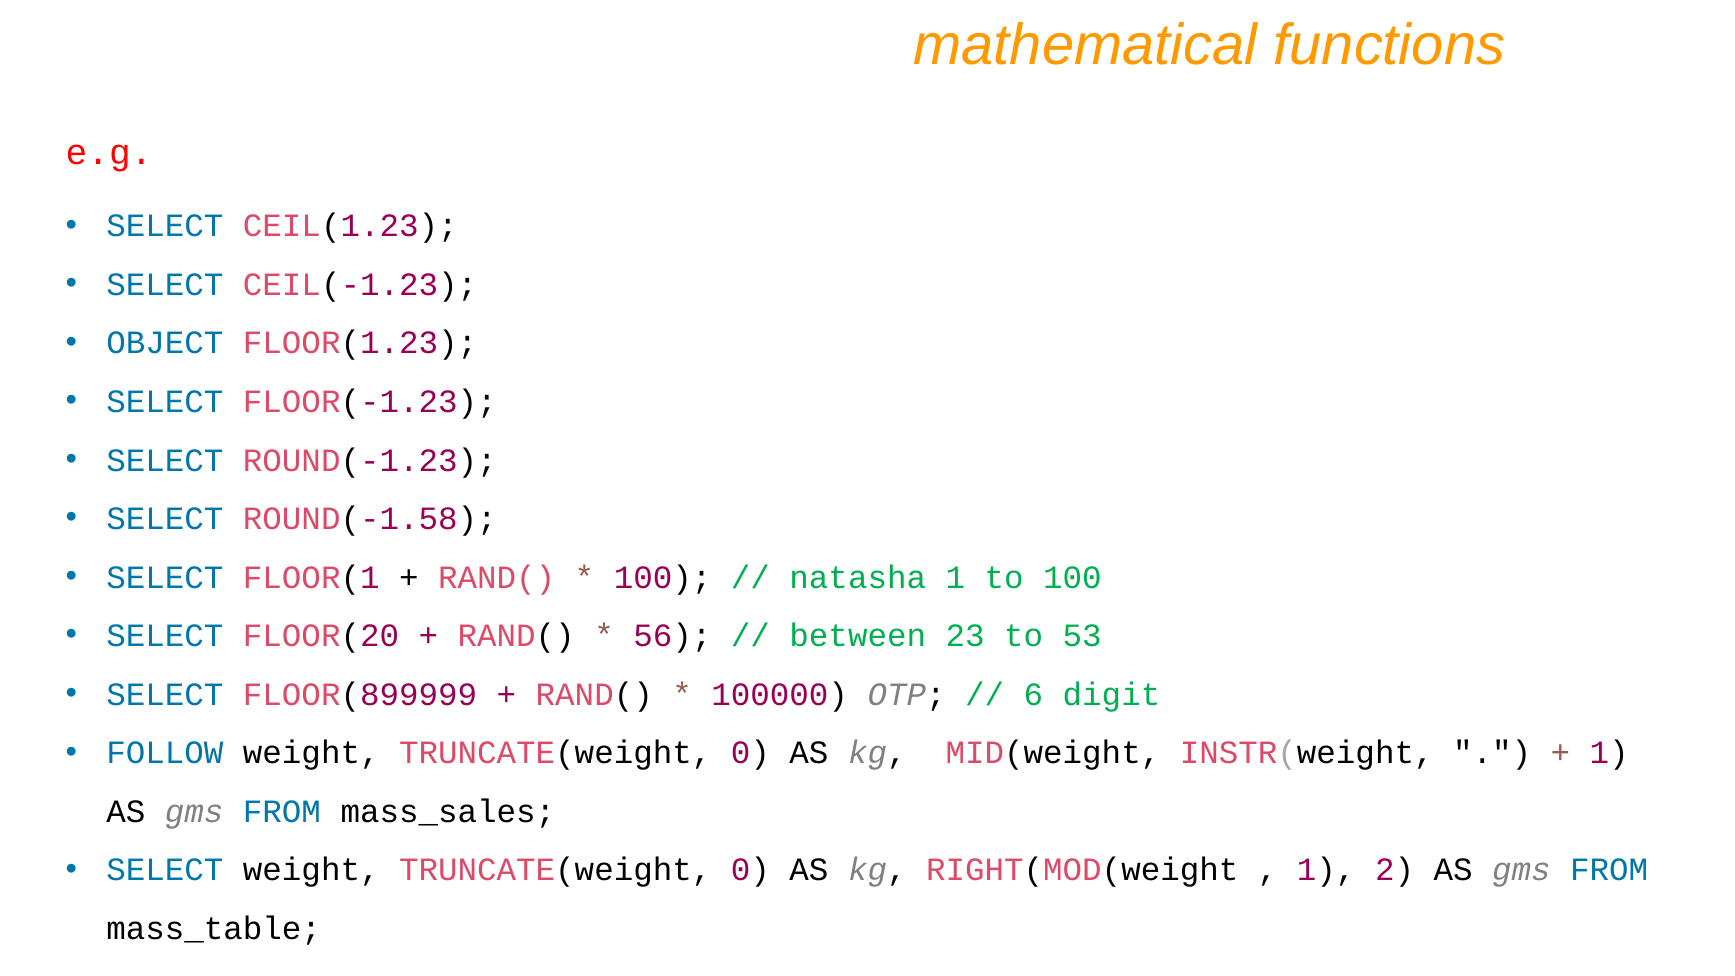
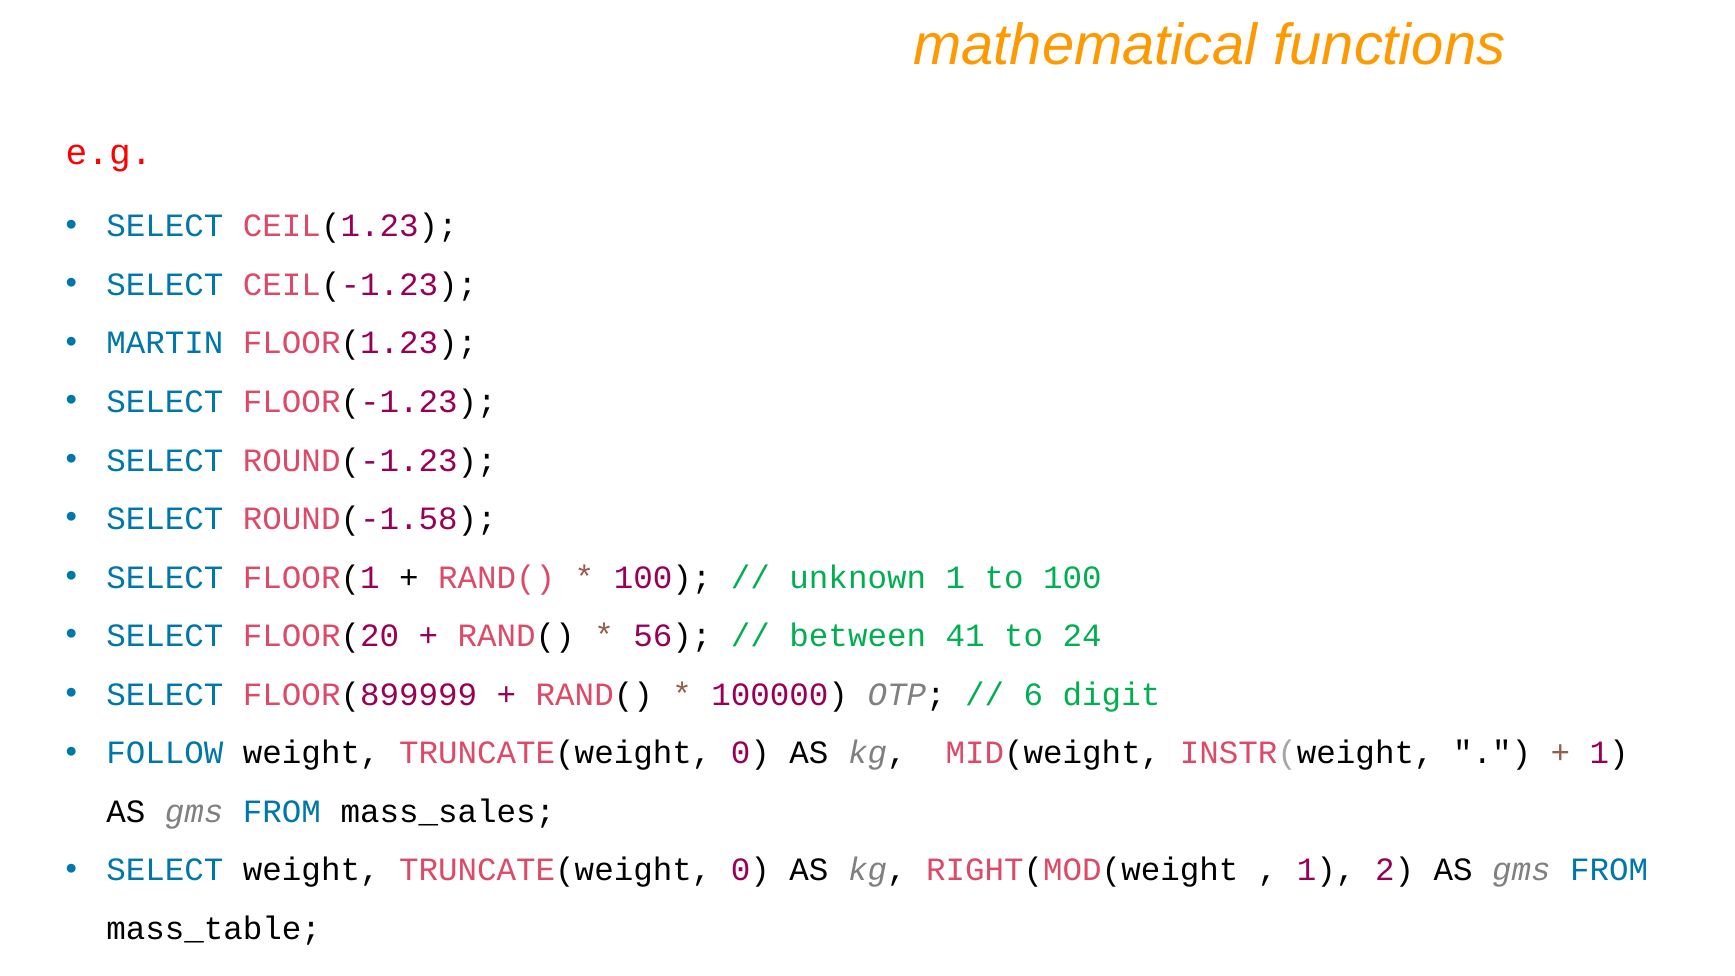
OBJECT: OBJECT -> MARTIN
natasha: natasha -> unknown
23: 23 -> 41
53: 53 -> 24
